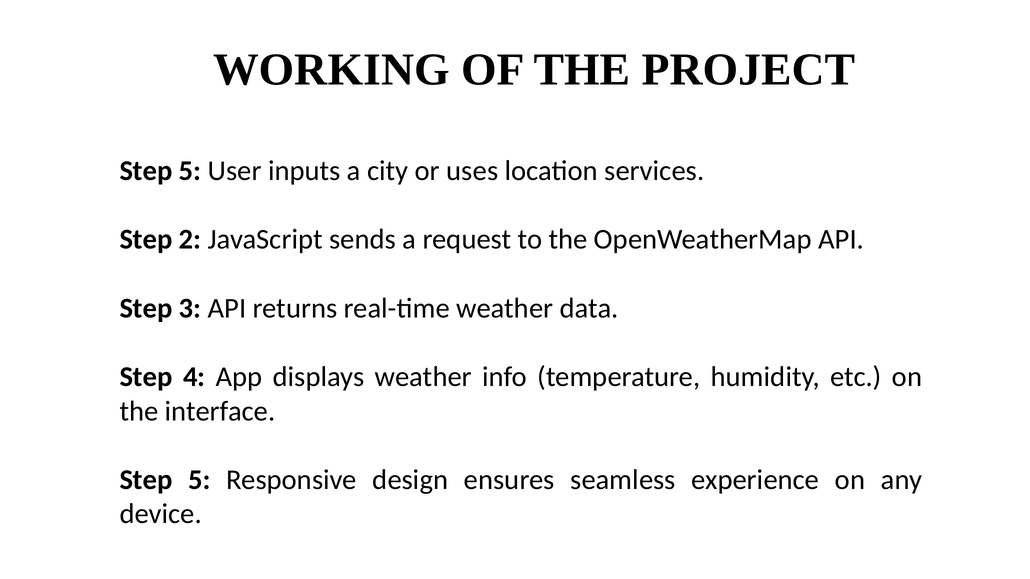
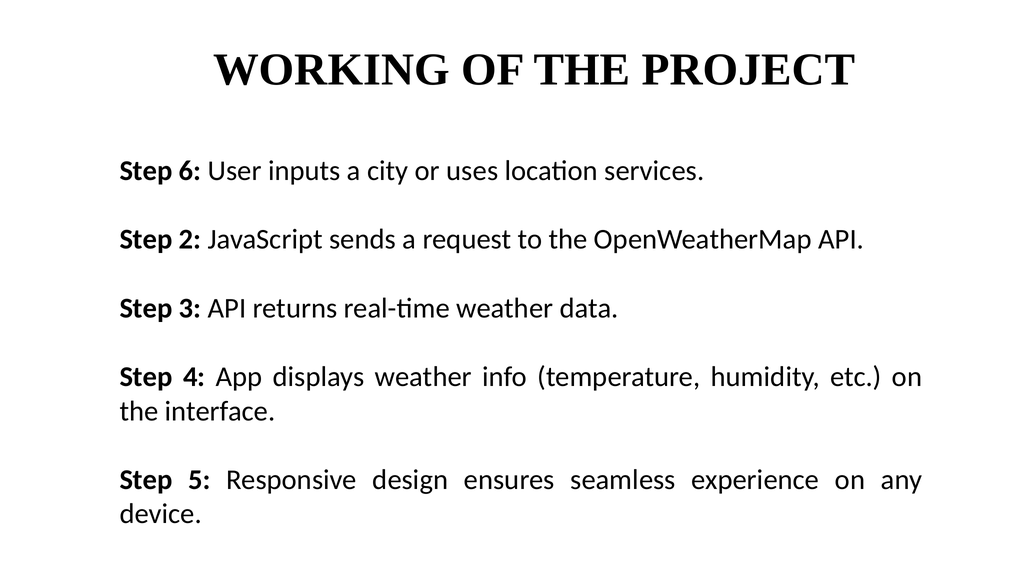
5 at (190, 171): 5 -> 6
